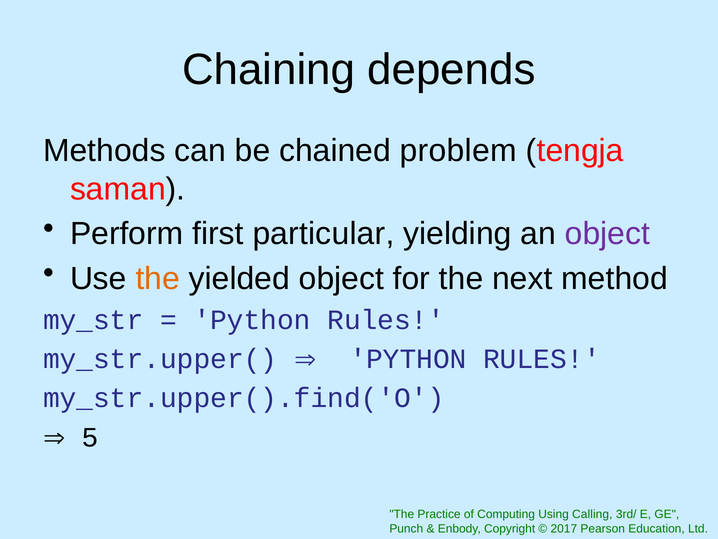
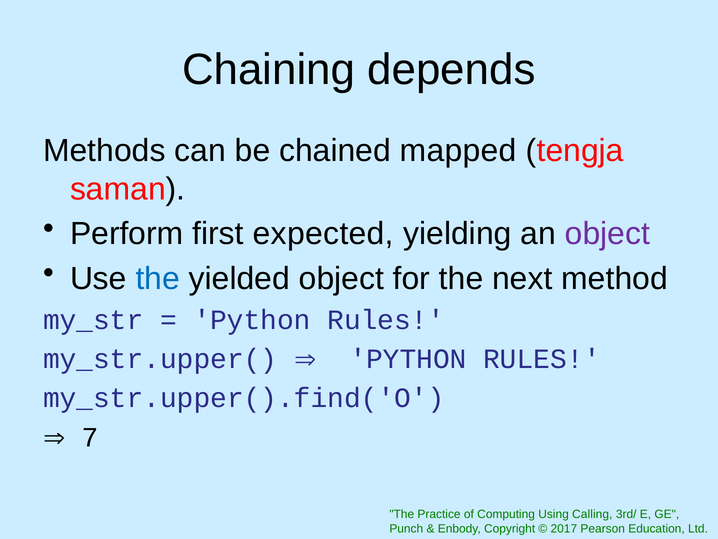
problem: problem -> mapped
particular: particular -> expected
the at (158, 278) colour: orange -> blue
5: 5 -> 7
